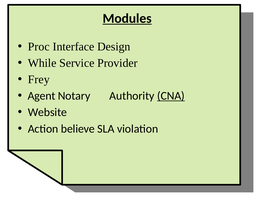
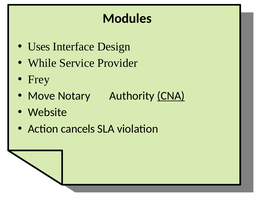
Modules underline: present -> none
Proc: Proc -> Uses
Agent: Agent -> Move
believe: believe -> cancels
